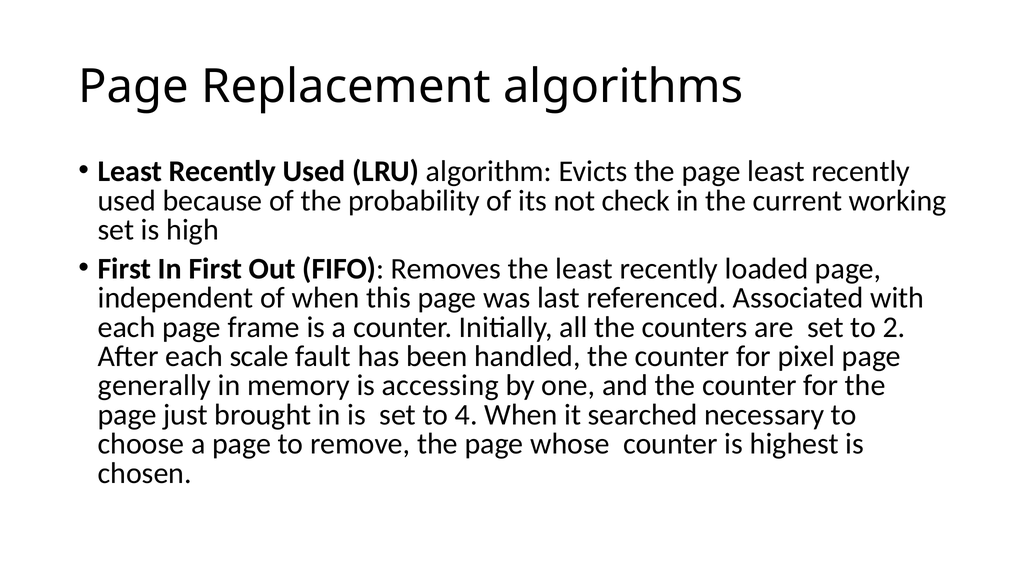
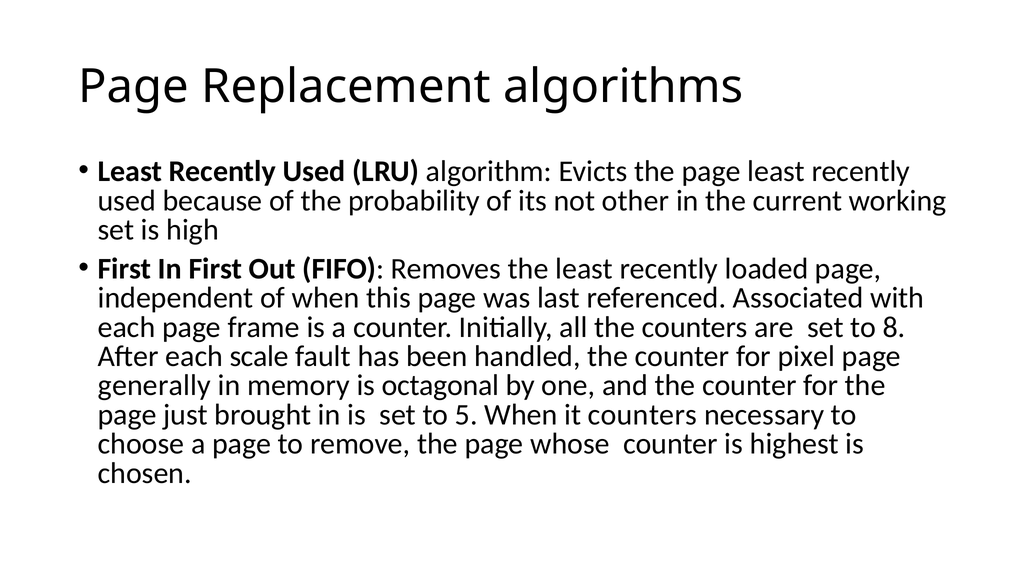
check: check -> other
2: 2 -> 8
accessing: accessing -> octagonal
4: 4 -> 5
it searched: searched -> counters
